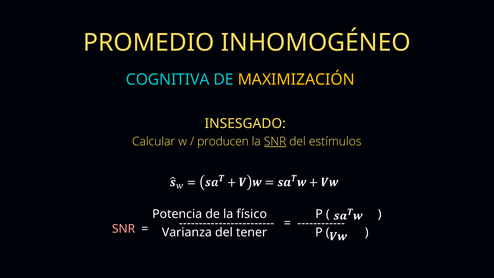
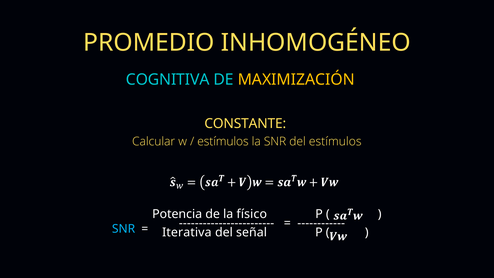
INSESGADO: INSESGADO -> CONSTANTE
producen at (223, 141): producen -> estímulos
SNR at (275, 141) underline: present -> none
SNR at (124, 229) colour: pink -> light blue
Varianza: Varianza -> Iterativa
tener: tener -> señal
